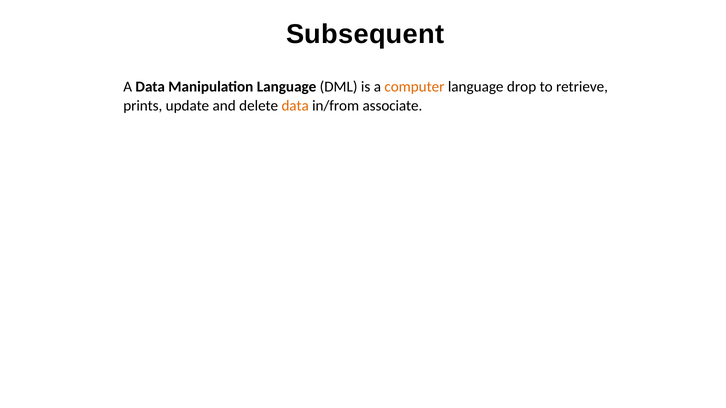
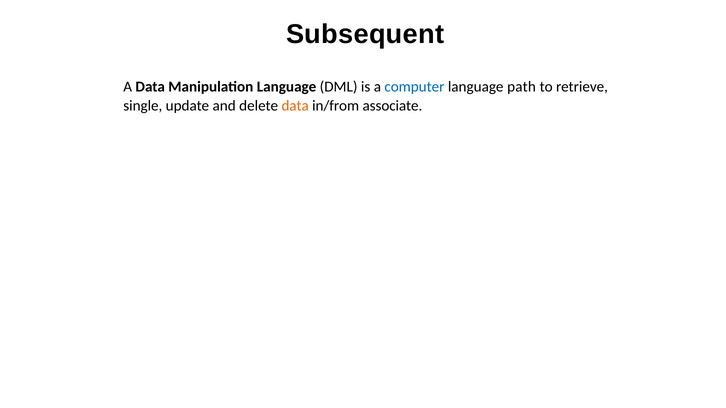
computer colour: orange -> blue
drop: drop -> path
prints: prints -> single
